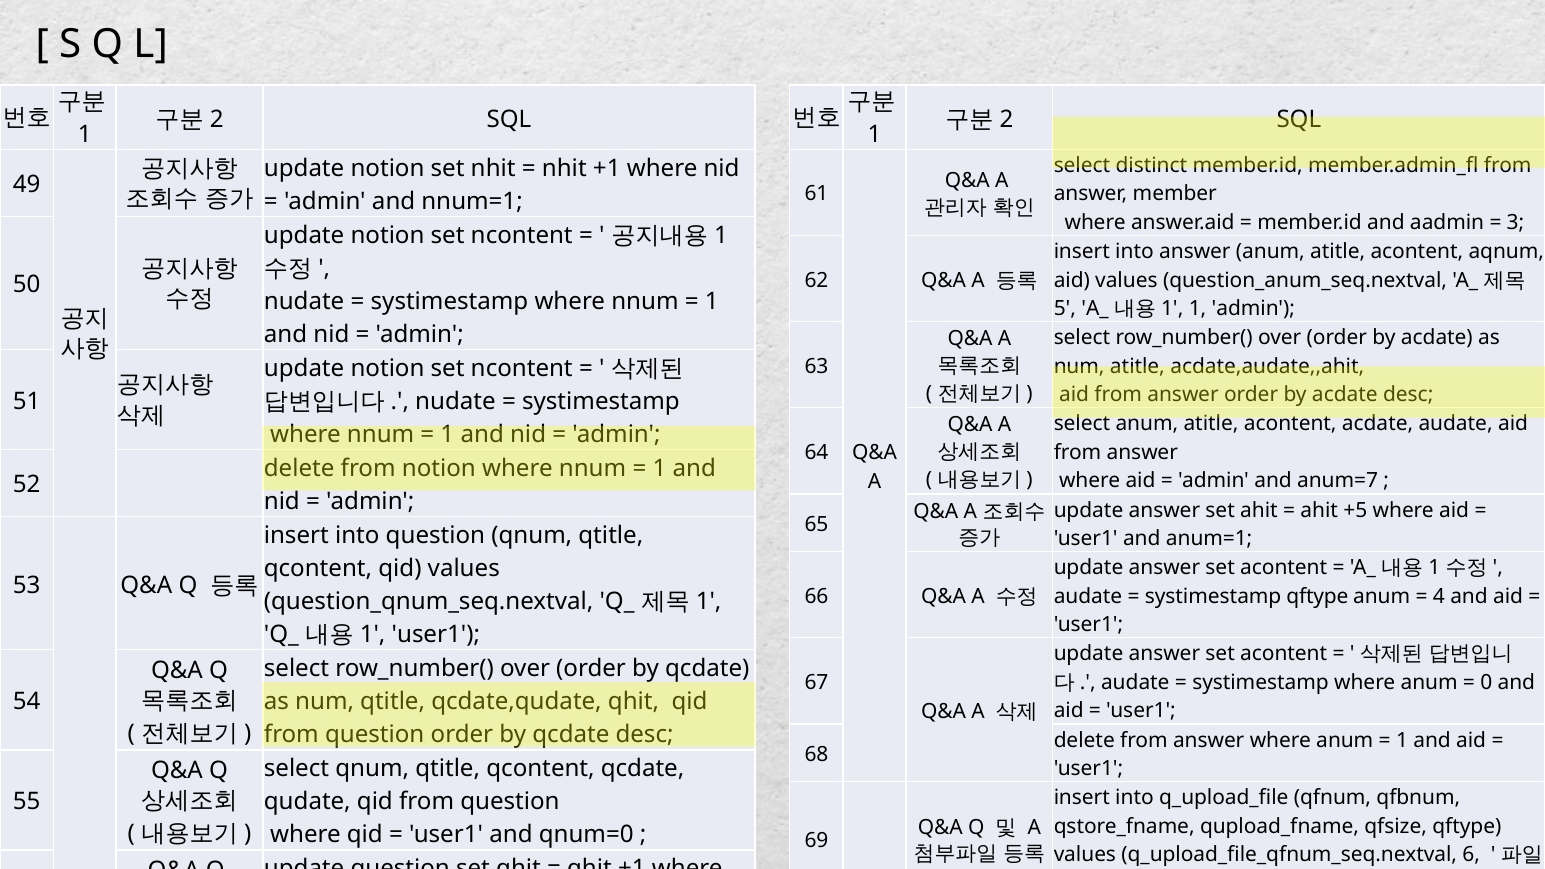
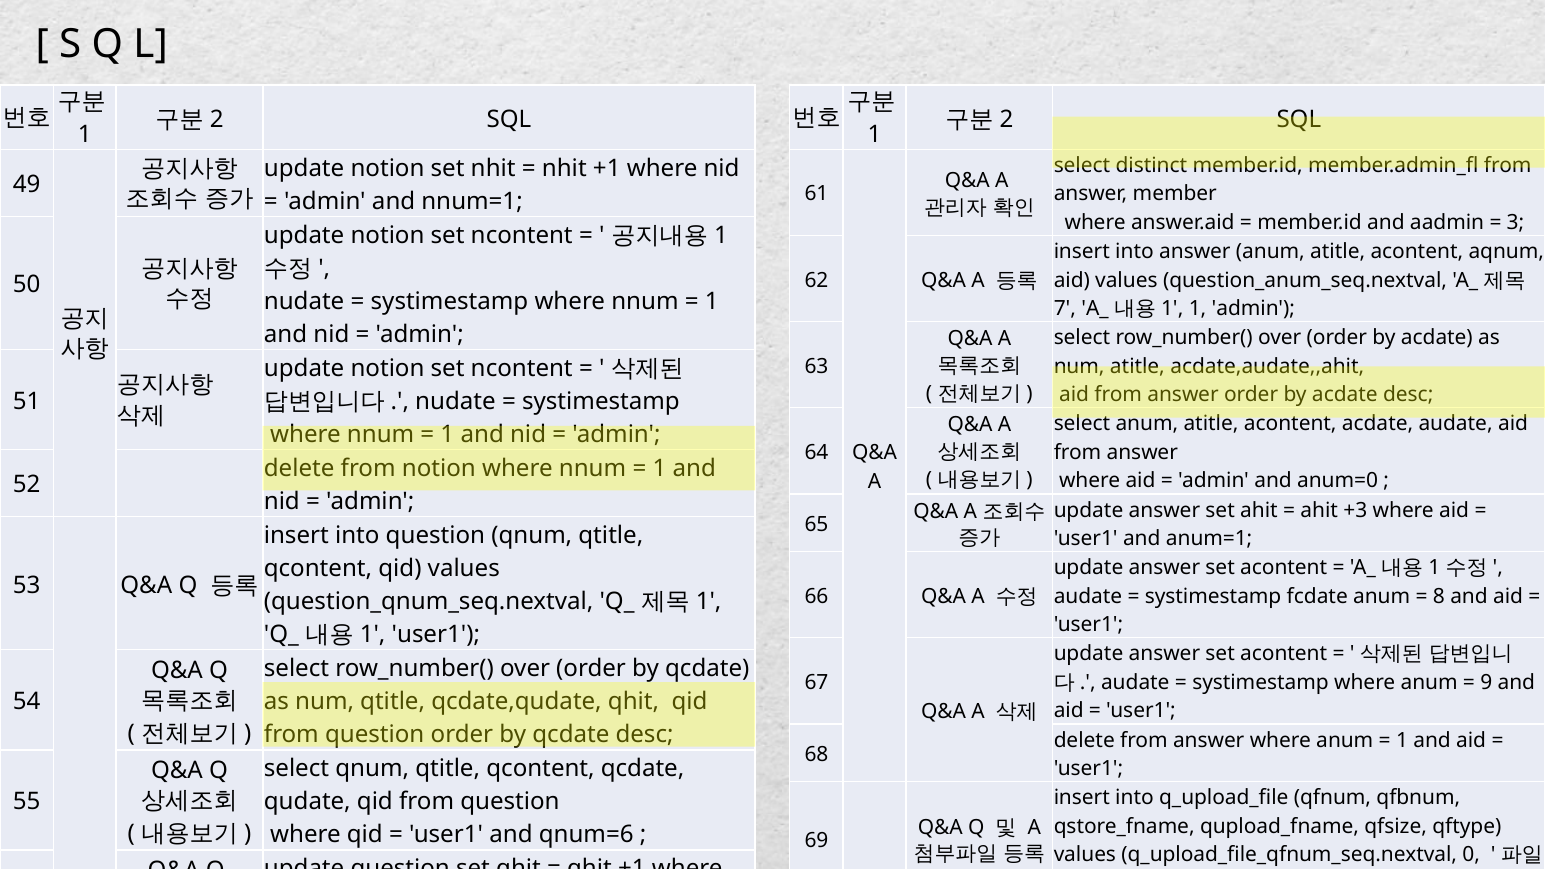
5: 5 -> 7
anum=7: anum=7 -> anum=0
+5: +5 -> +3
systimestamp qftype: qftype -> fcdate
4: 4 -> 8
0: 0 -> 9
qnum=0: qnum=0 -> qnum=6
6: 6 -> 0
